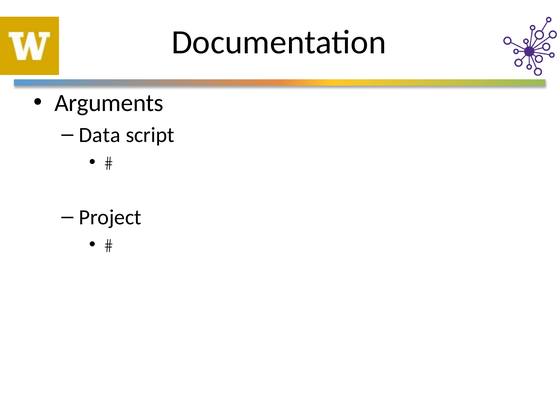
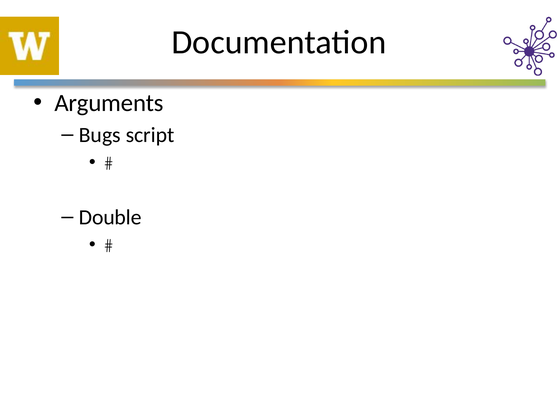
Data: Data -> Bugs
Project: Project -> Double
